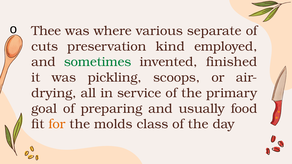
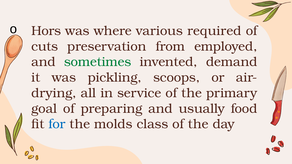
Thee: Thee -> Hors
separate: separate -> required
kind: kind -> from
finished: finished -> demand
for colour: orange -> blue
